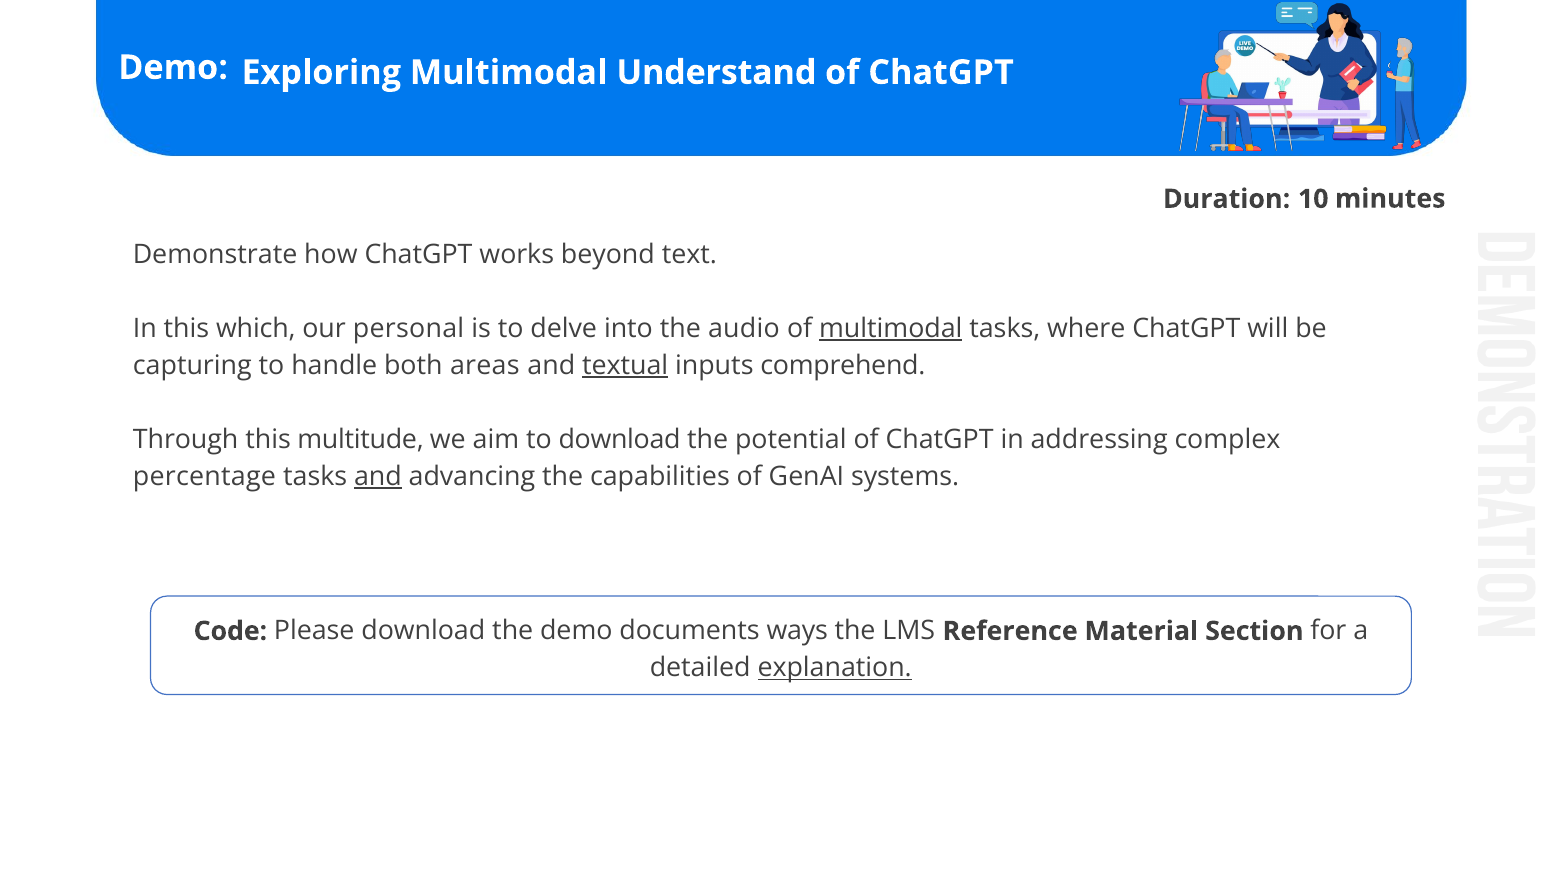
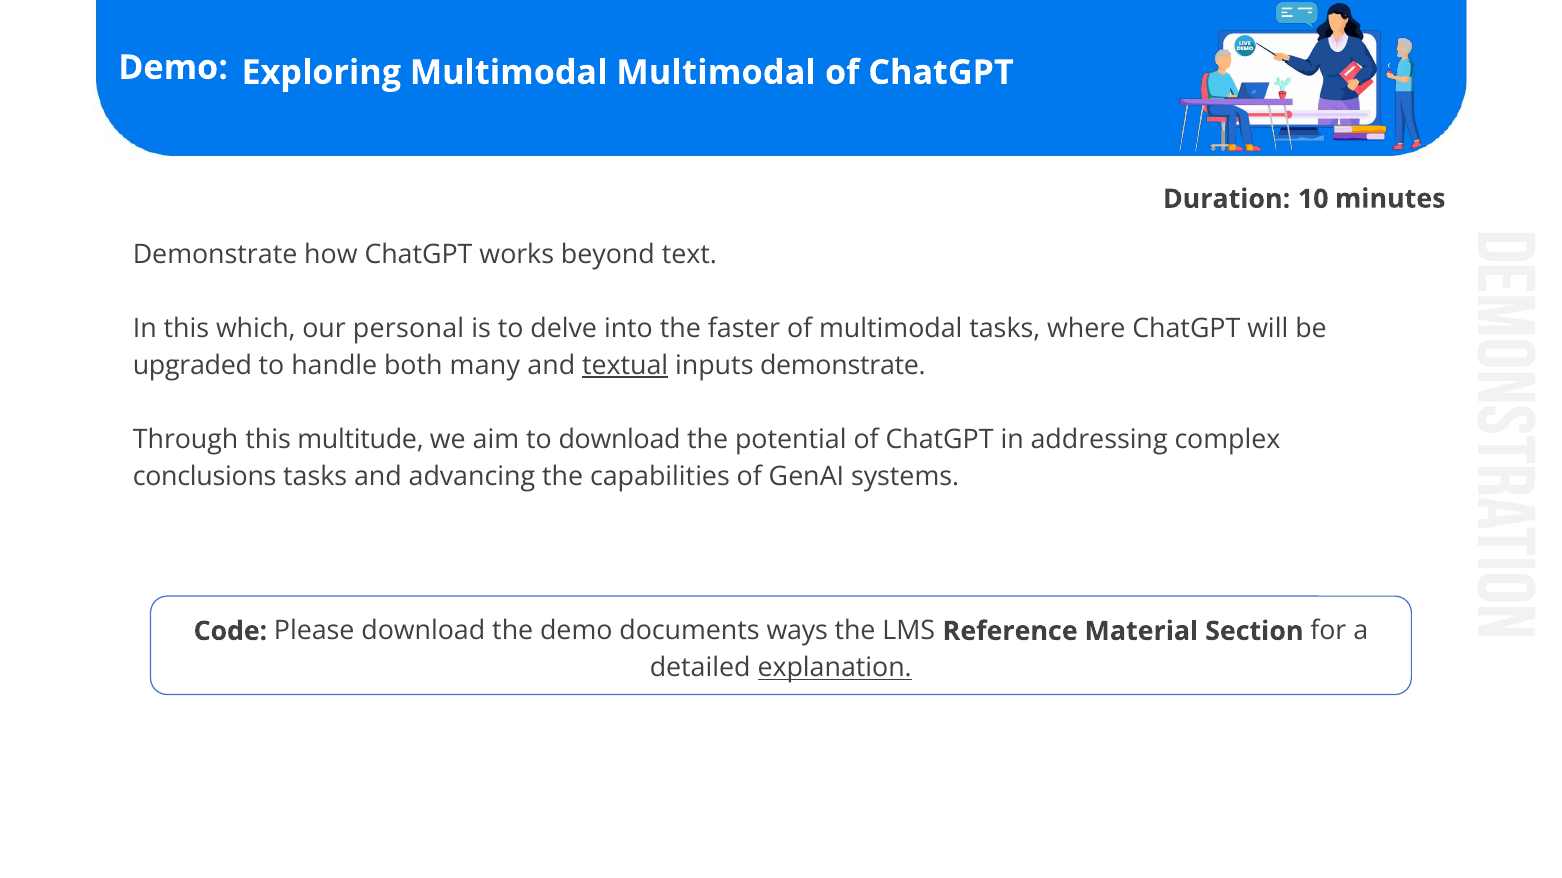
Multimodal Understand: Understand -> Multimodal
audio: audio -> faster
multimodal at (891, 329) underline: present -> none
capturing: capturing -> upgraded
areas: areas -> many
inputs comprehend: comprehend -> demonstrate
percentage: percentage -> conclusions
and at (378, 477) underline: present -> none
